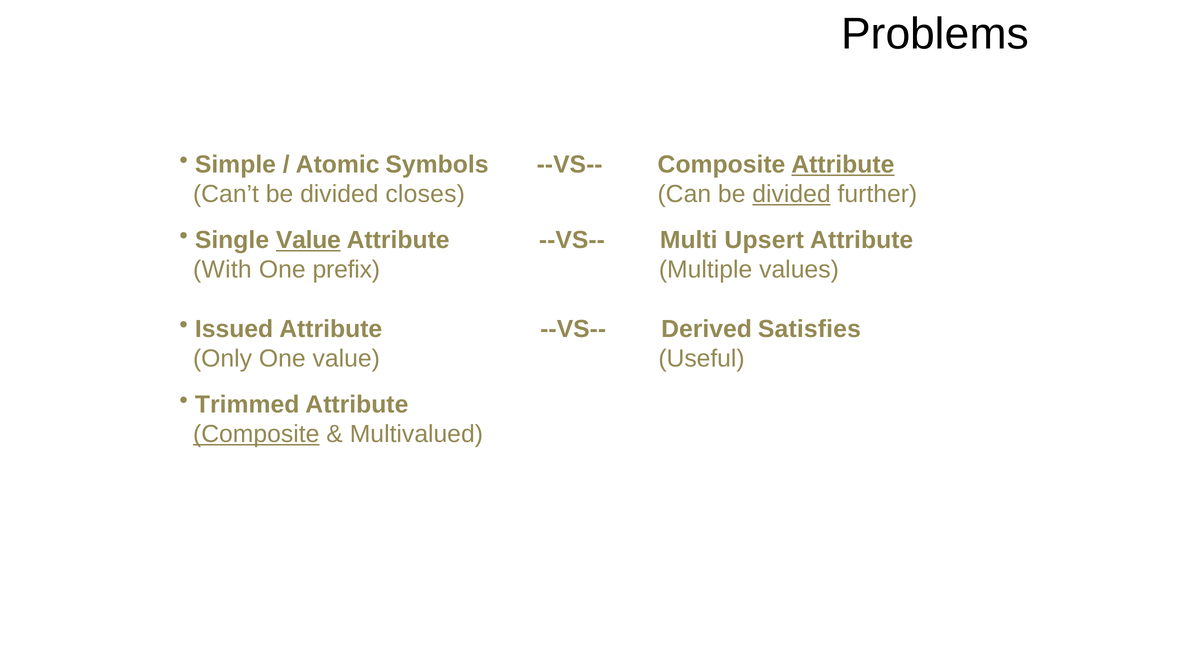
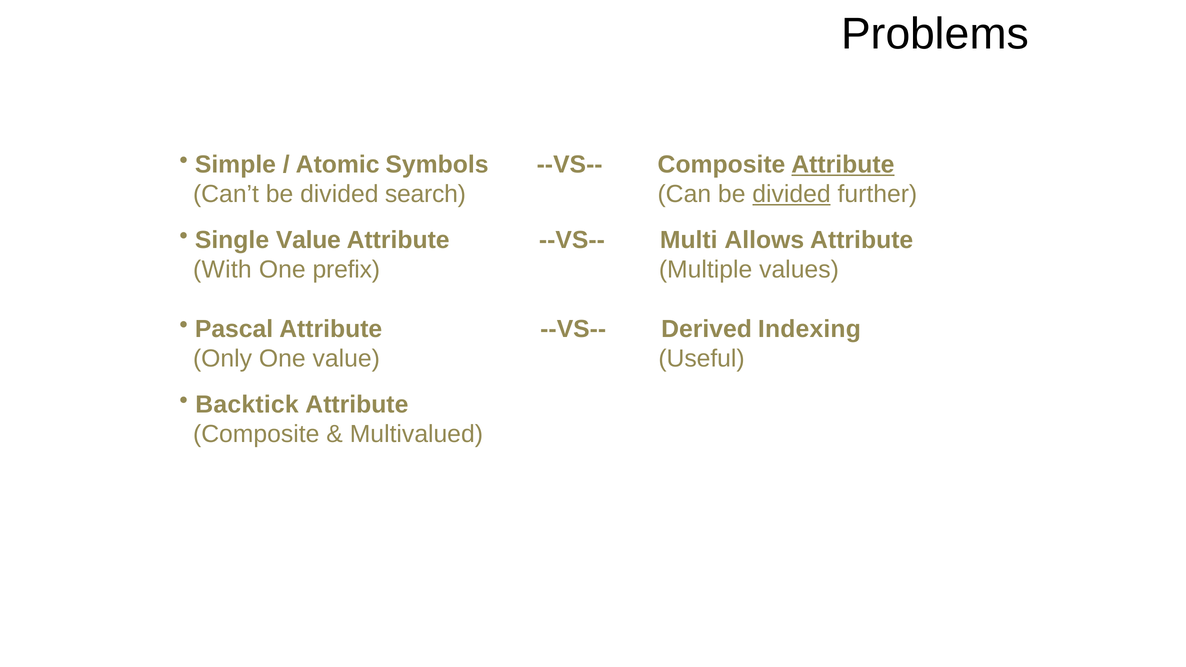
closes: closes -> search
Value at (308, 240) underline: present -> none
Upsert: Upsert -> Allows
Issued: Issued -> Pascal
Satisfies: Satisfies -> Indexing
Trimmed: Trimmed -> Backtick
Composite at (256, 434) underline: present -> none
